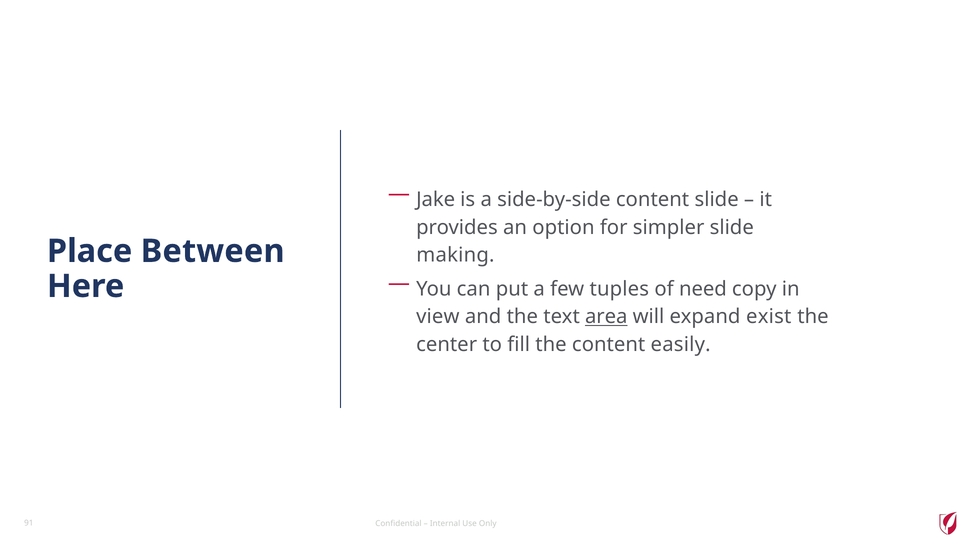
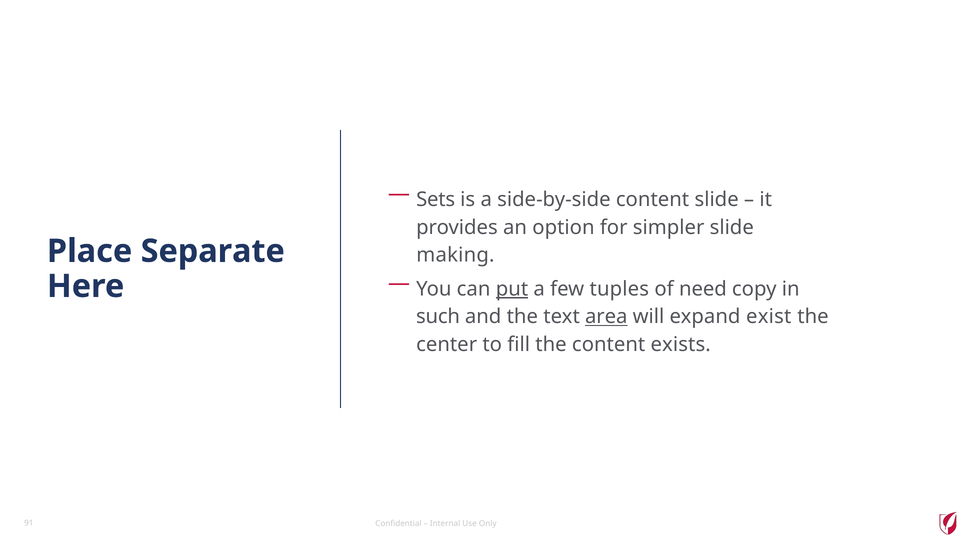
Jake: Jake -> Sets
Between: Between -> Separate
put underline: none -> present
view: view -> such
easily: easily -> exists
